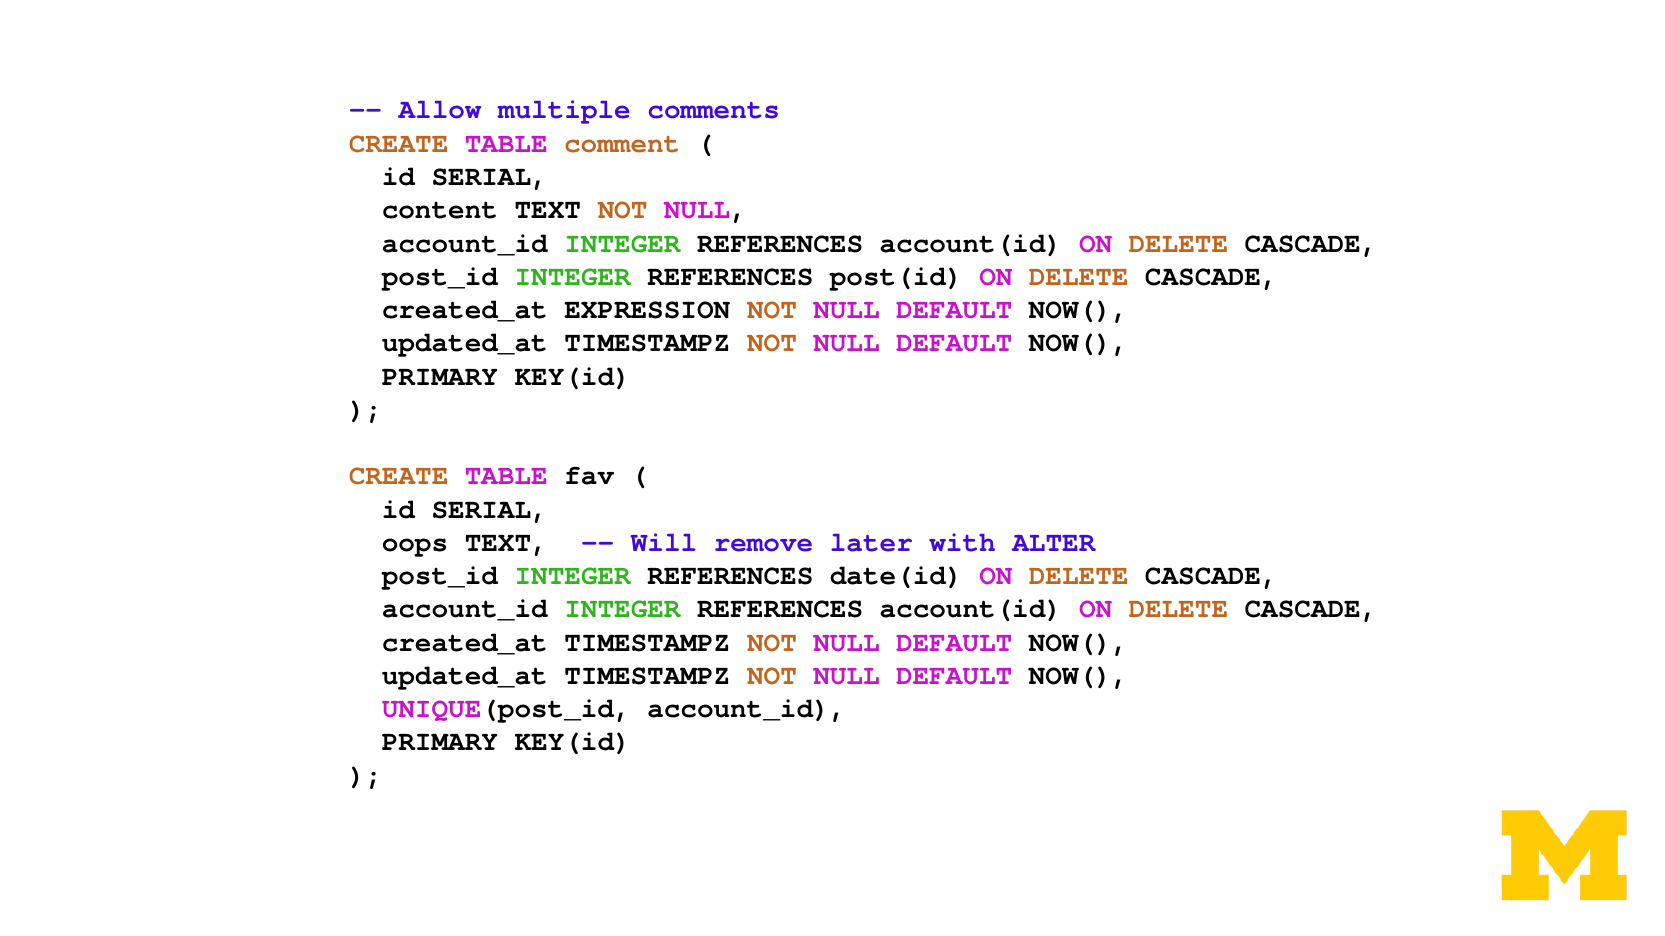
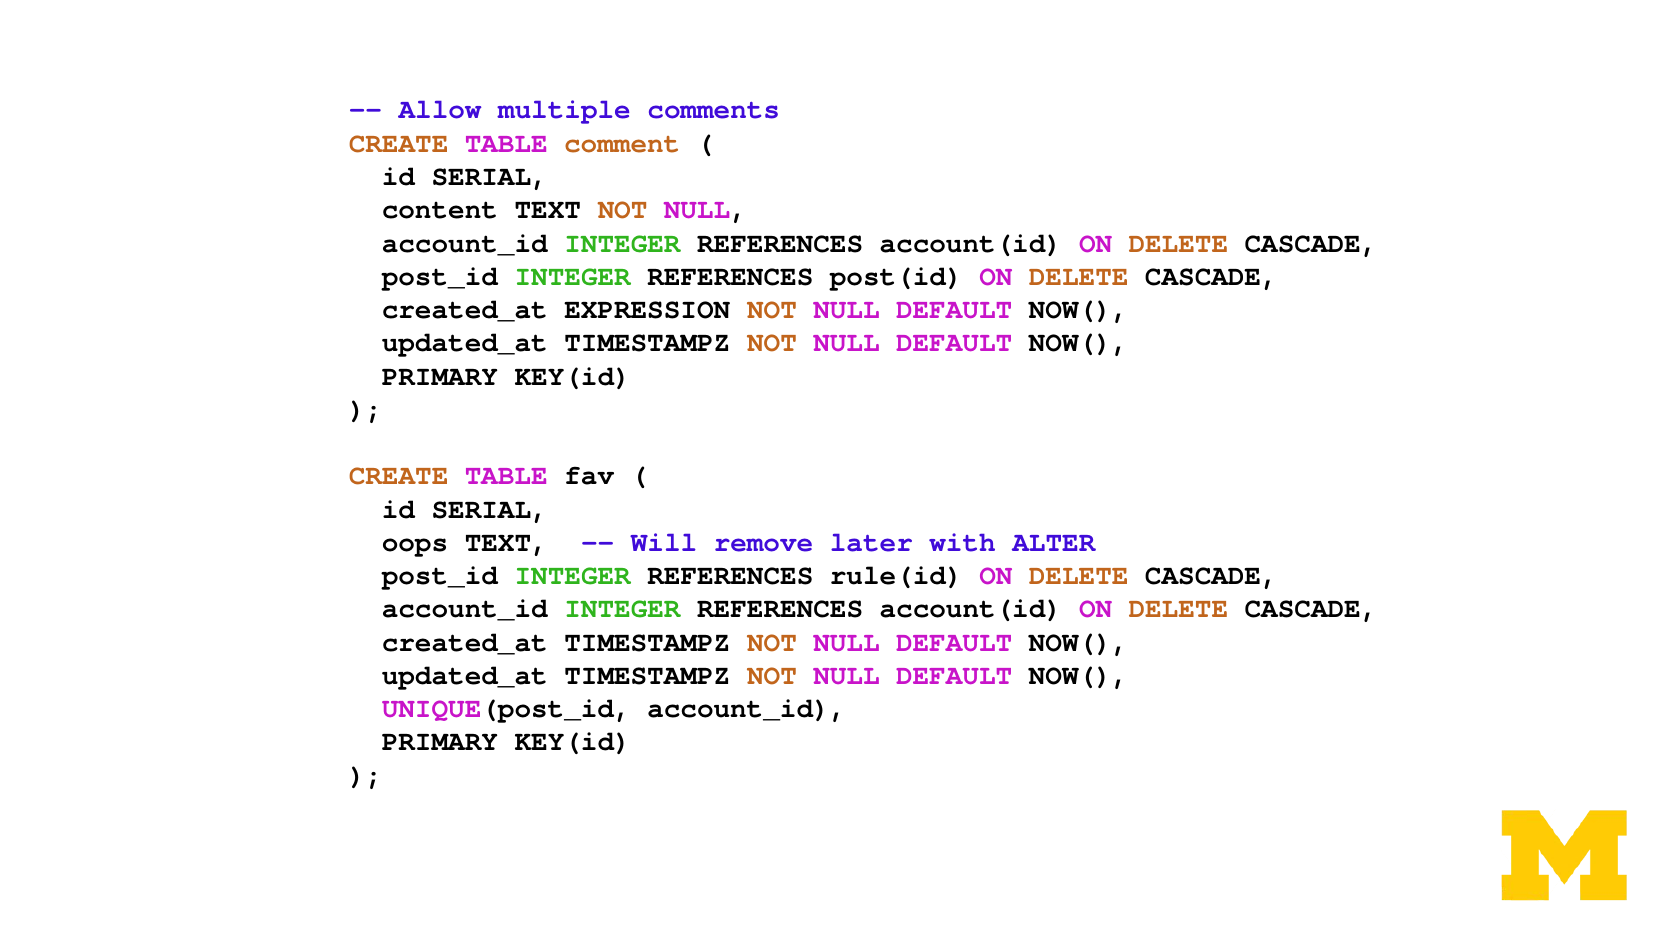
date(id: date(id -> rule(id
